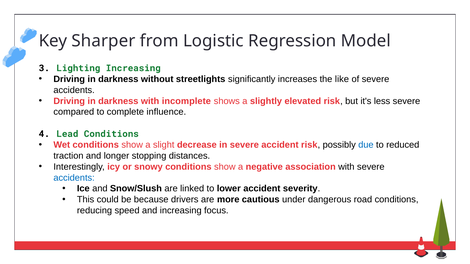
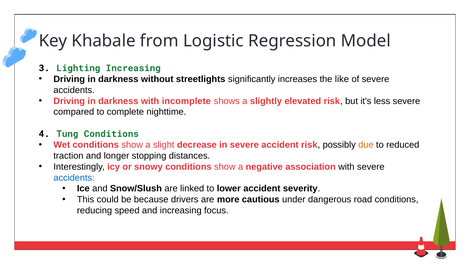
Sharper: Sharper -> Khabale
influence: influence -> nighttime
Lead: Lead -> Tung
due colour: blue -> orange
